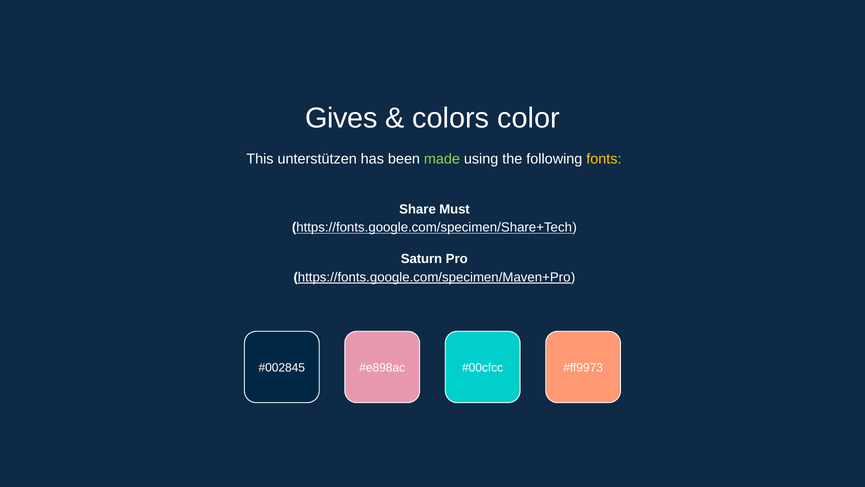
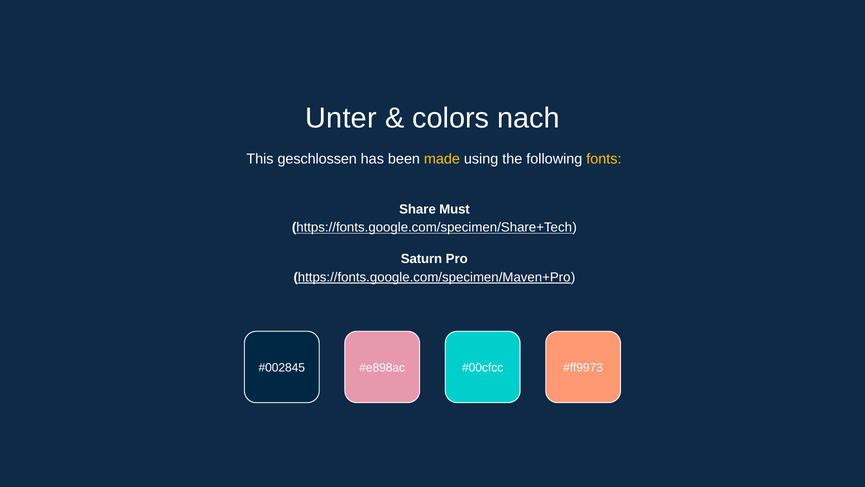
Gives: Gives -> Unter
color: color -> nach
unterstützen: unterstützen -> geschlossen
made colour: light green -> yellow
